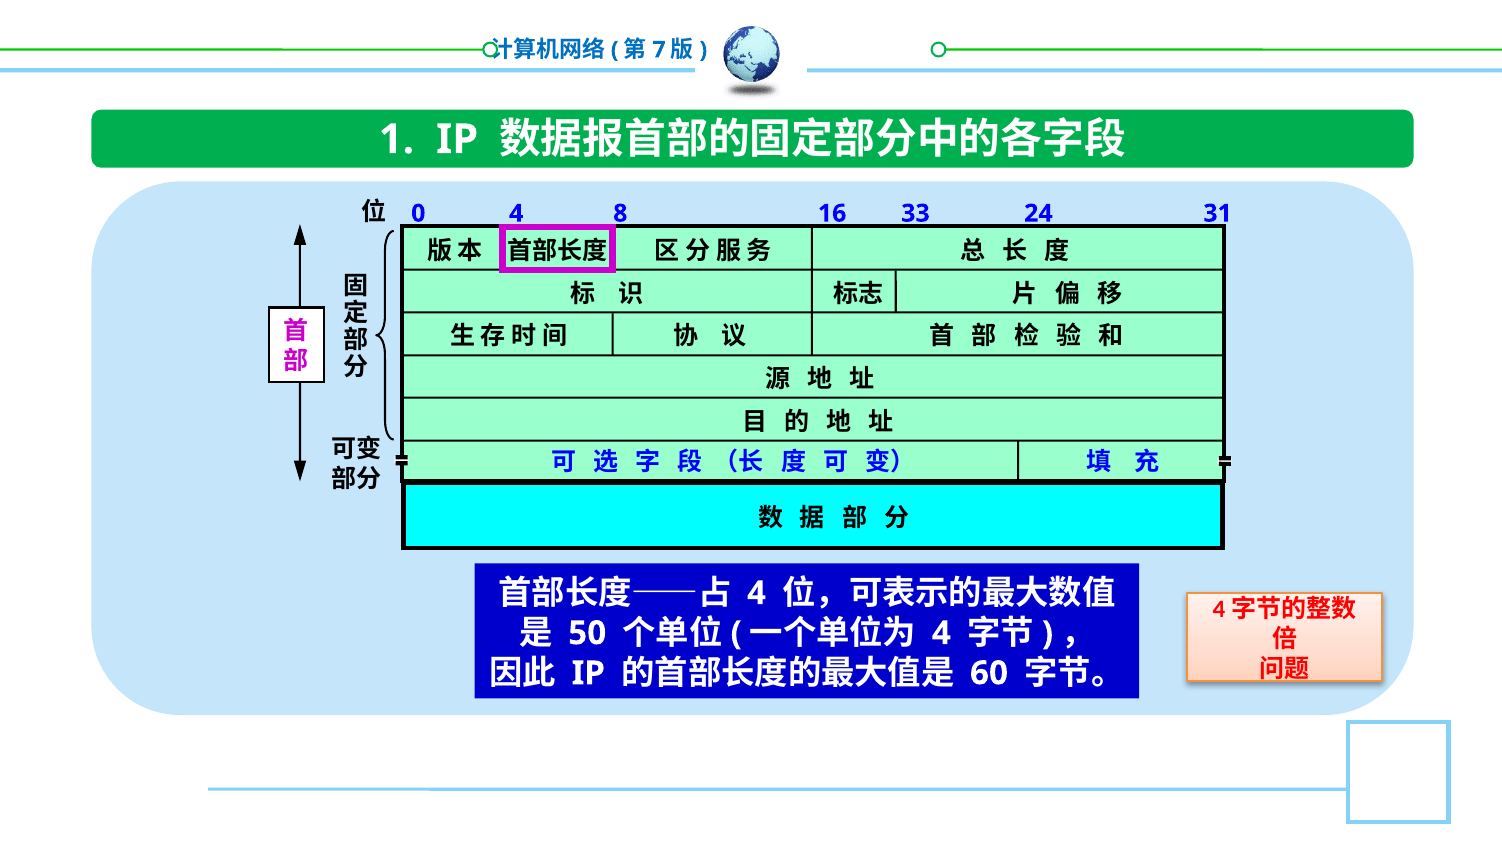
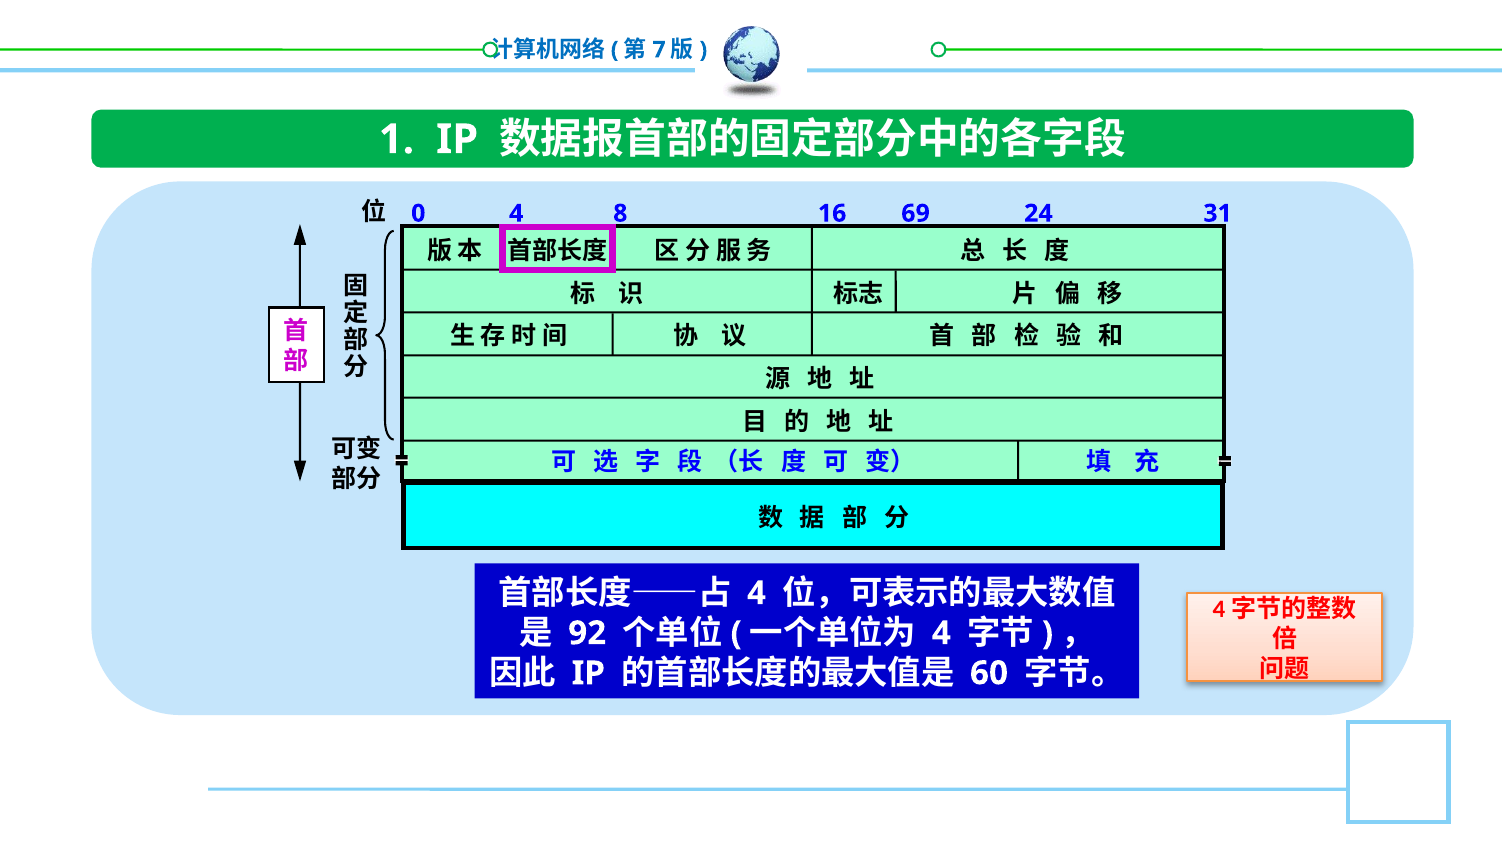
33: 33 -> 69
50: 50 -> 92
